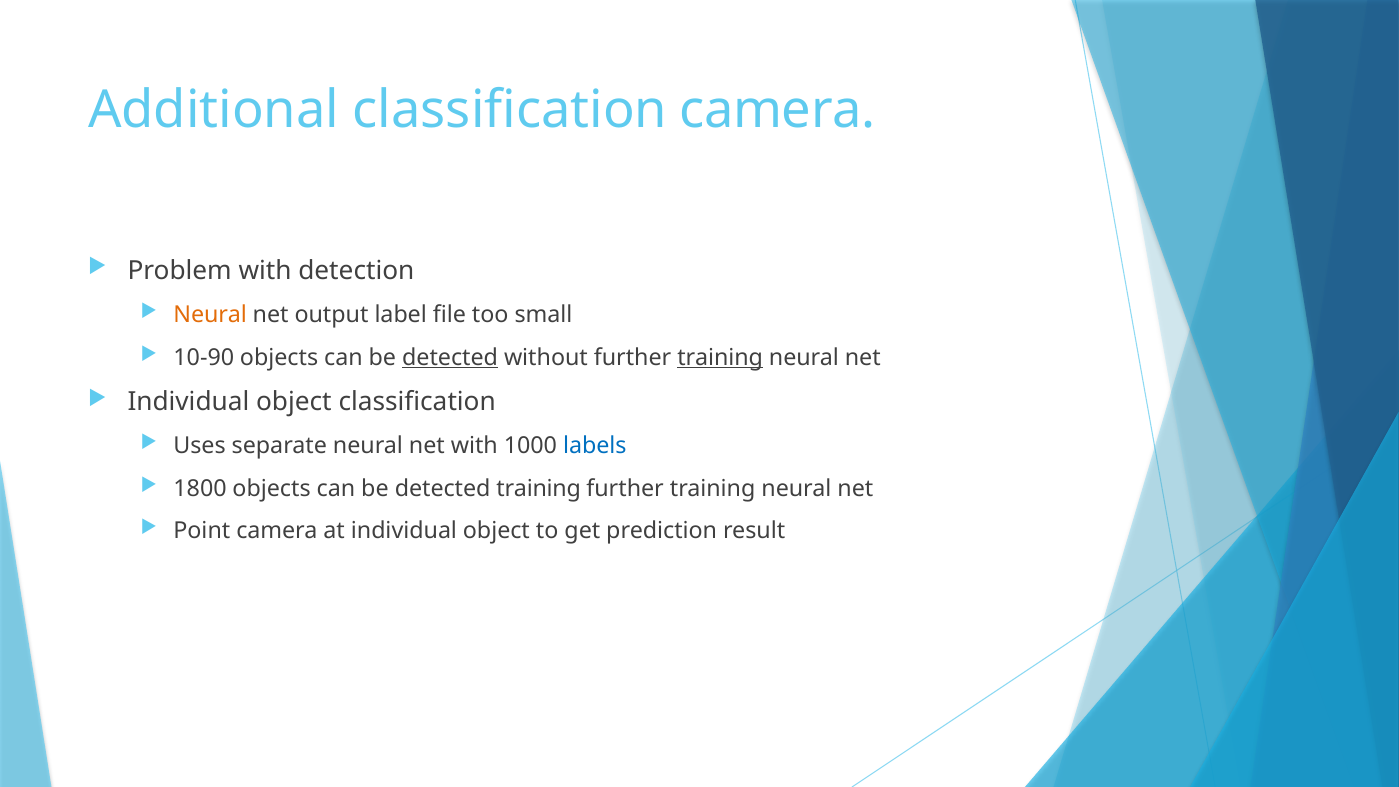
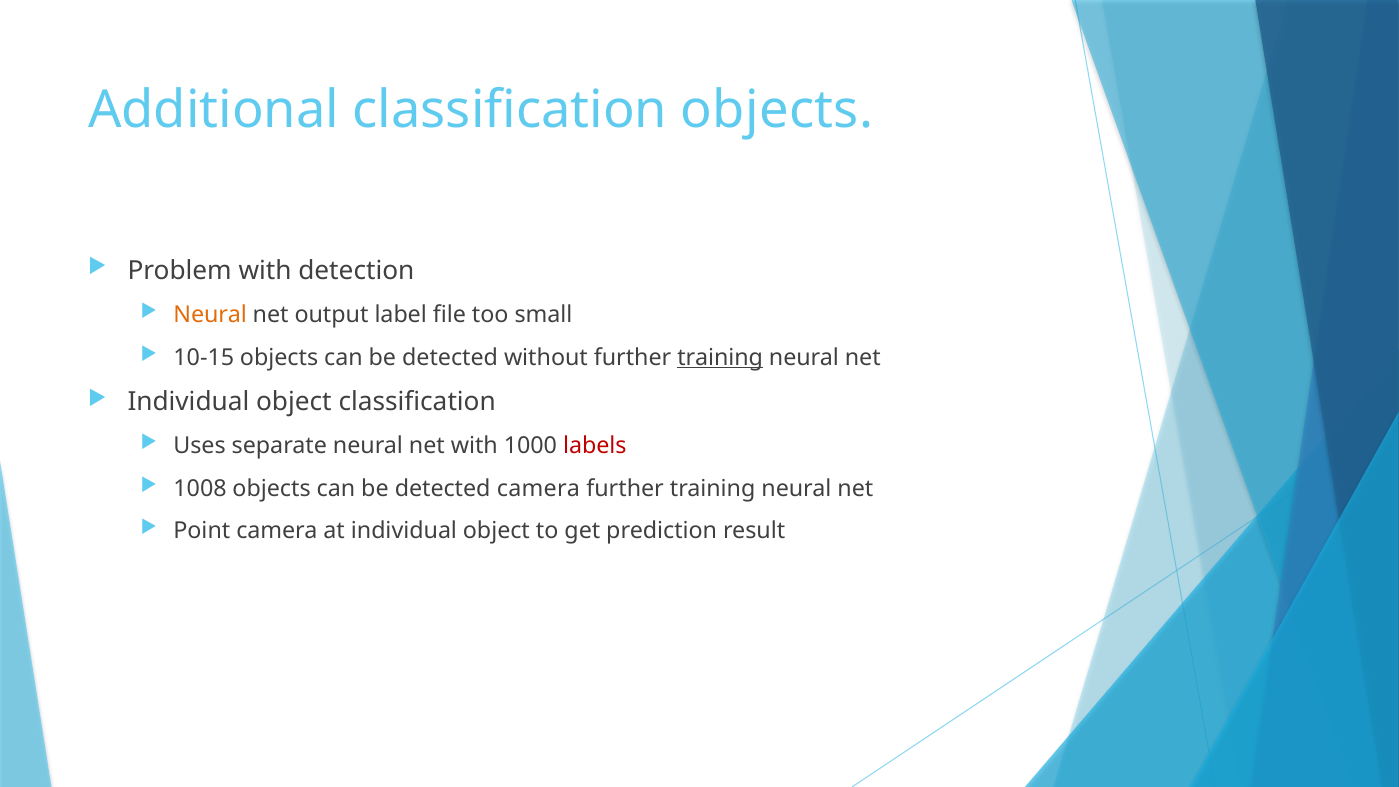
classification camera: camera -> objects
10-90: 10-90 -> 10-15
detected at (450, 357) underline: present -> none
labels colour: blue -> red
1800: 1800 -> 1008
detected training: training -> camera
